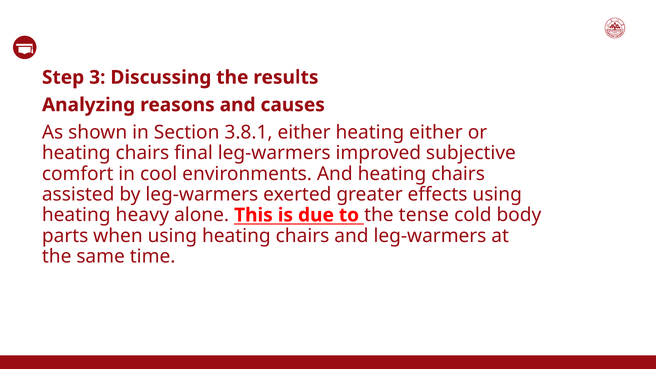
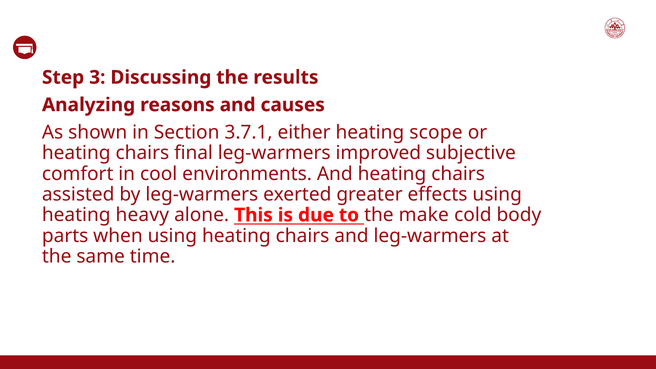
3.8.1: 3.8.1 -> 3.7.1
heating either: either -> scope
tense: tense -> make
